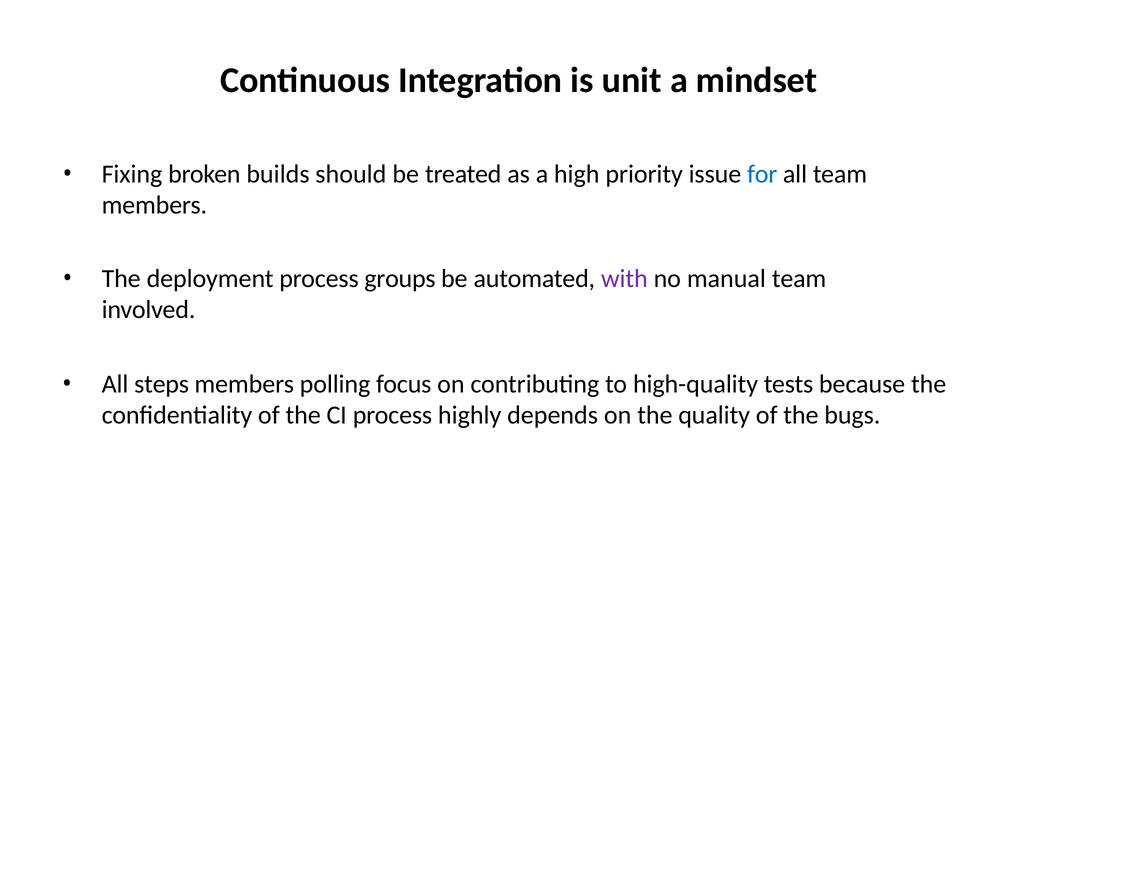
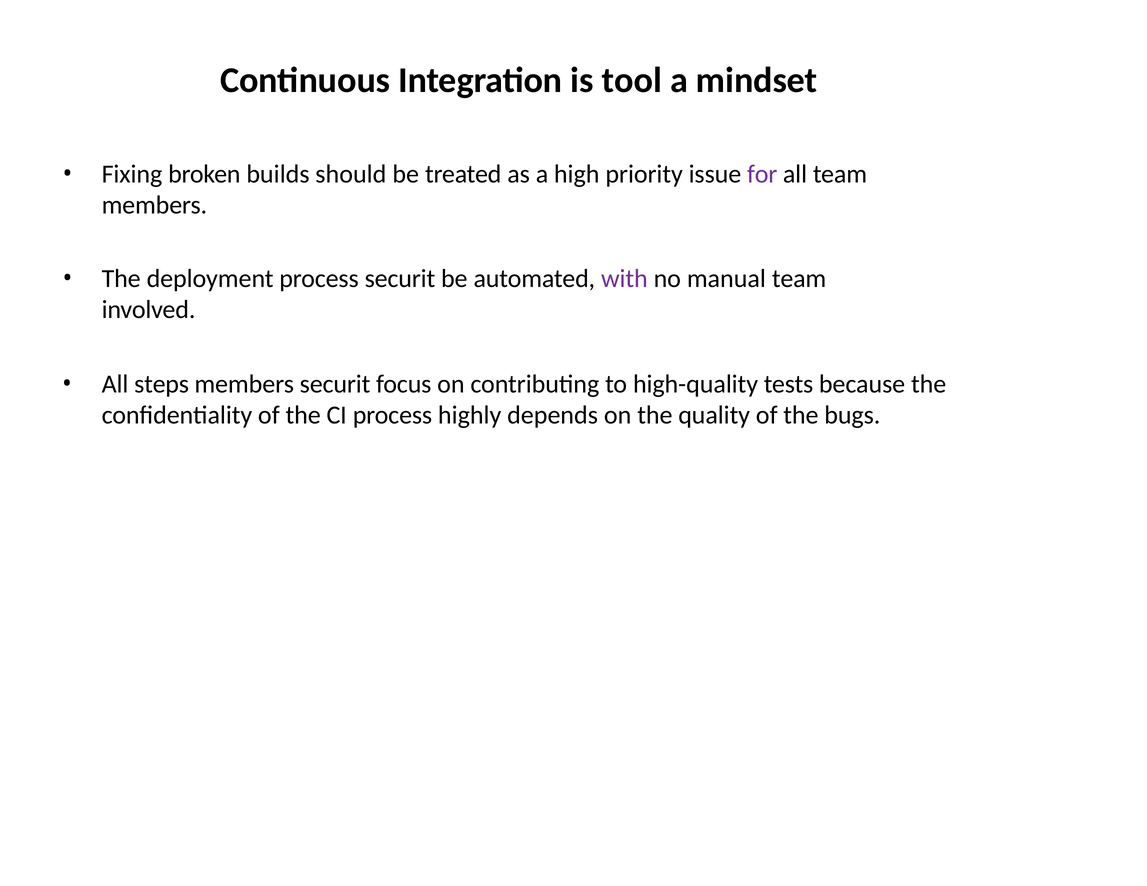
unit: unit -> tool
for colour: blue -> purple
process groups: groups -> securit
members polling: polling -> securit
